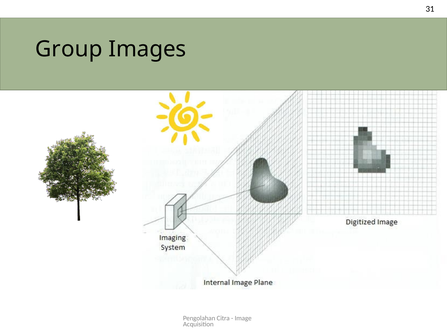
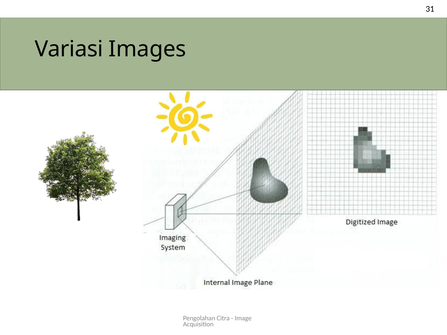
Group: Group -> Variasi
